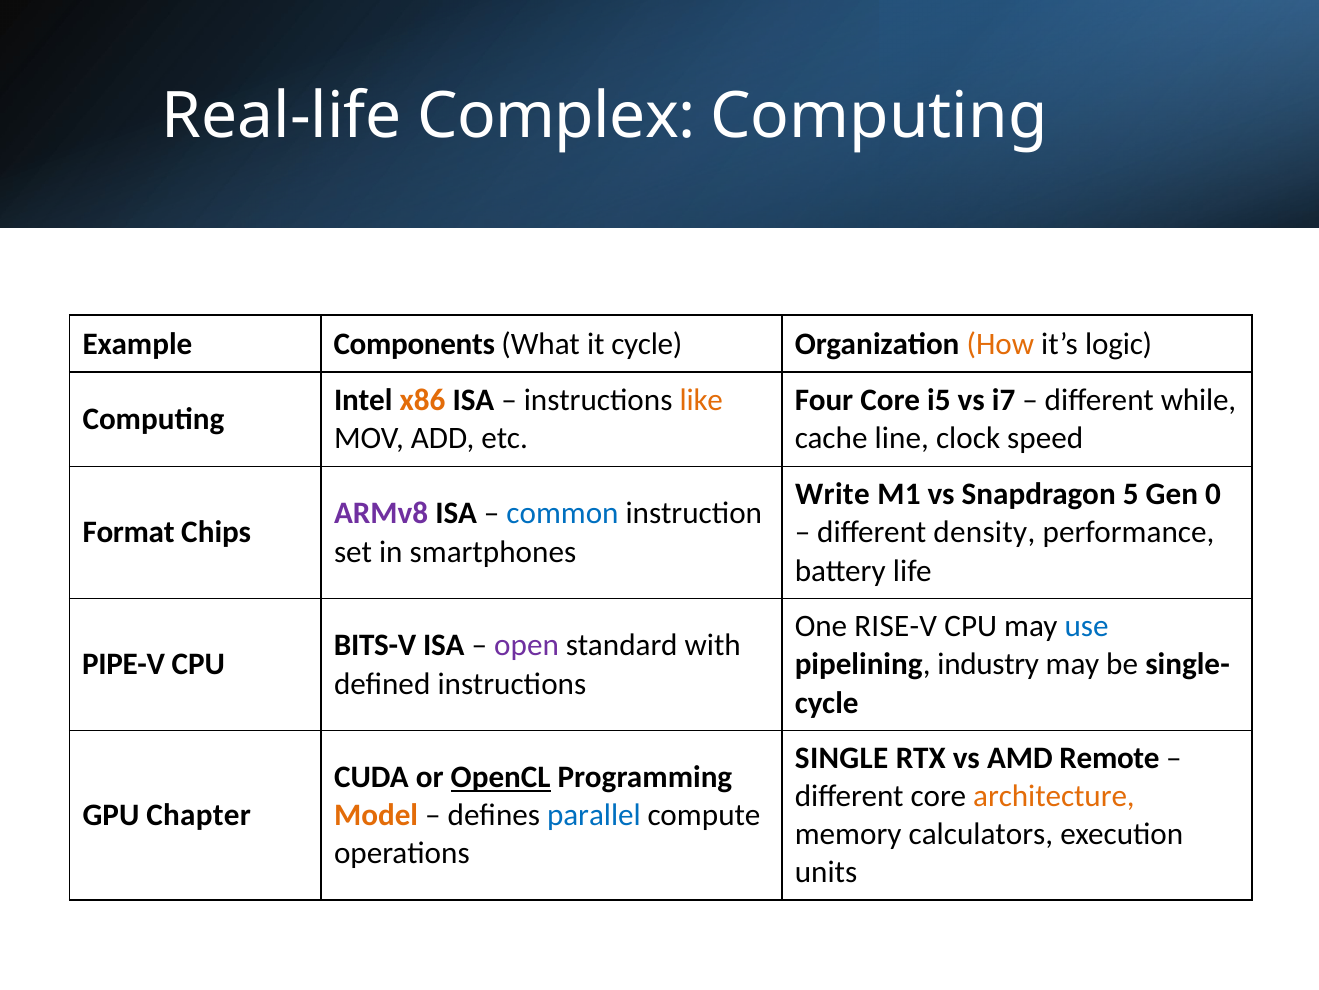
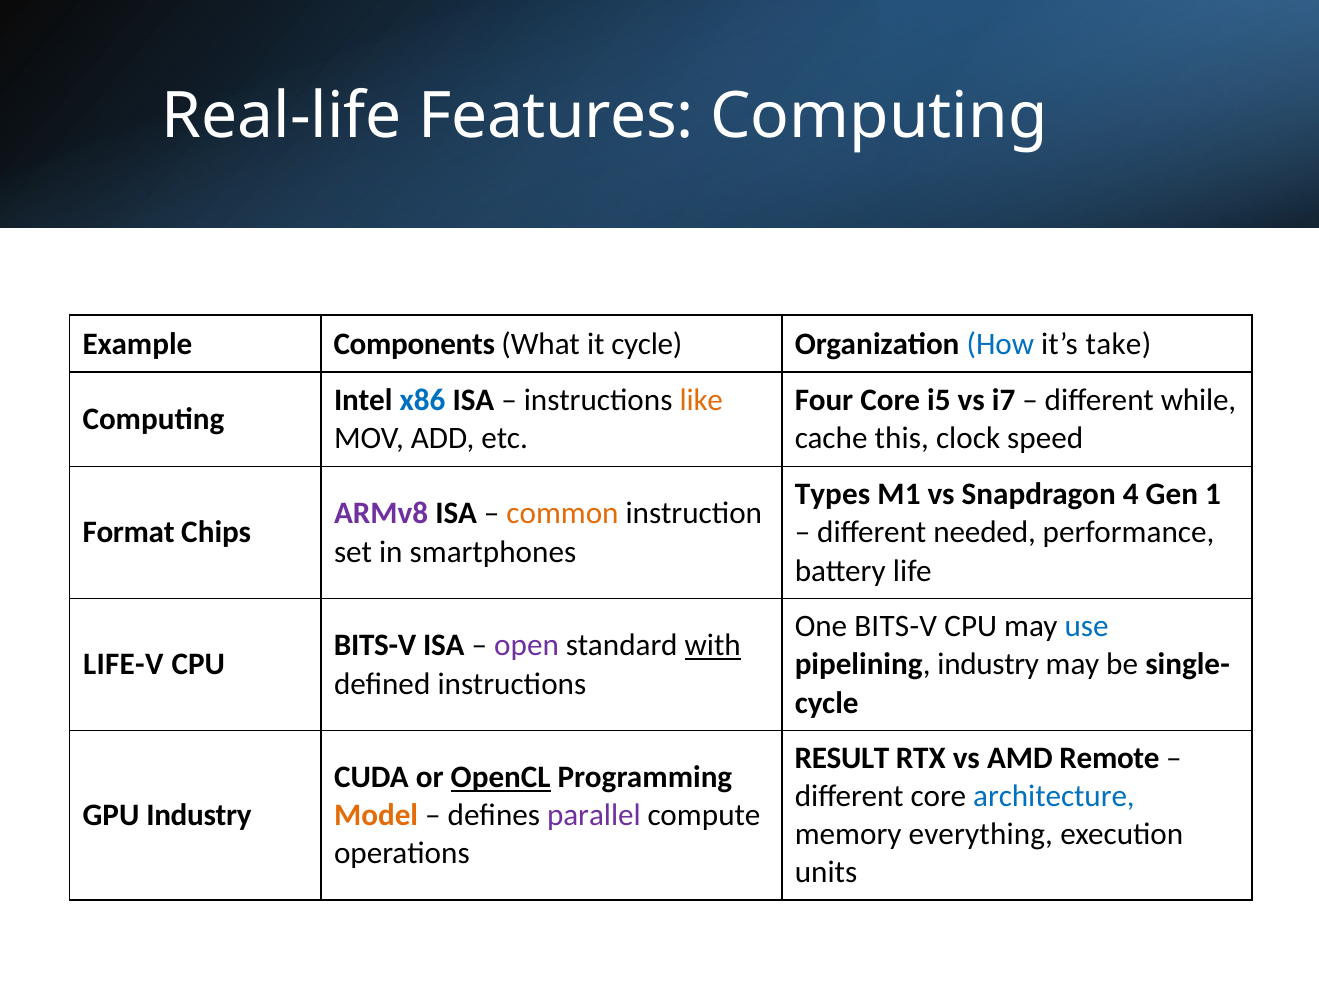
Complex: Complex -> Features
How colour: orange -> blue
logic: logic -> take
x86 colour: orange -> blue
line: line -> this
Write: Write -> Types
5: 5 -> 4
0: 0 -> 1
common colour: blue -> orange
density: density -> needed
One RISE-V: RISE-V -> BITS-V
with underline: none -> present
PIPE-V: PIPE-V -> LIFE-V
SINGLE: SINGLE -> RESULT
architecture colour: orange -> blue
GPU Chapter: Chapter -> Industry
parallel colour: blue -> purple
calculators: calculators -> everything
